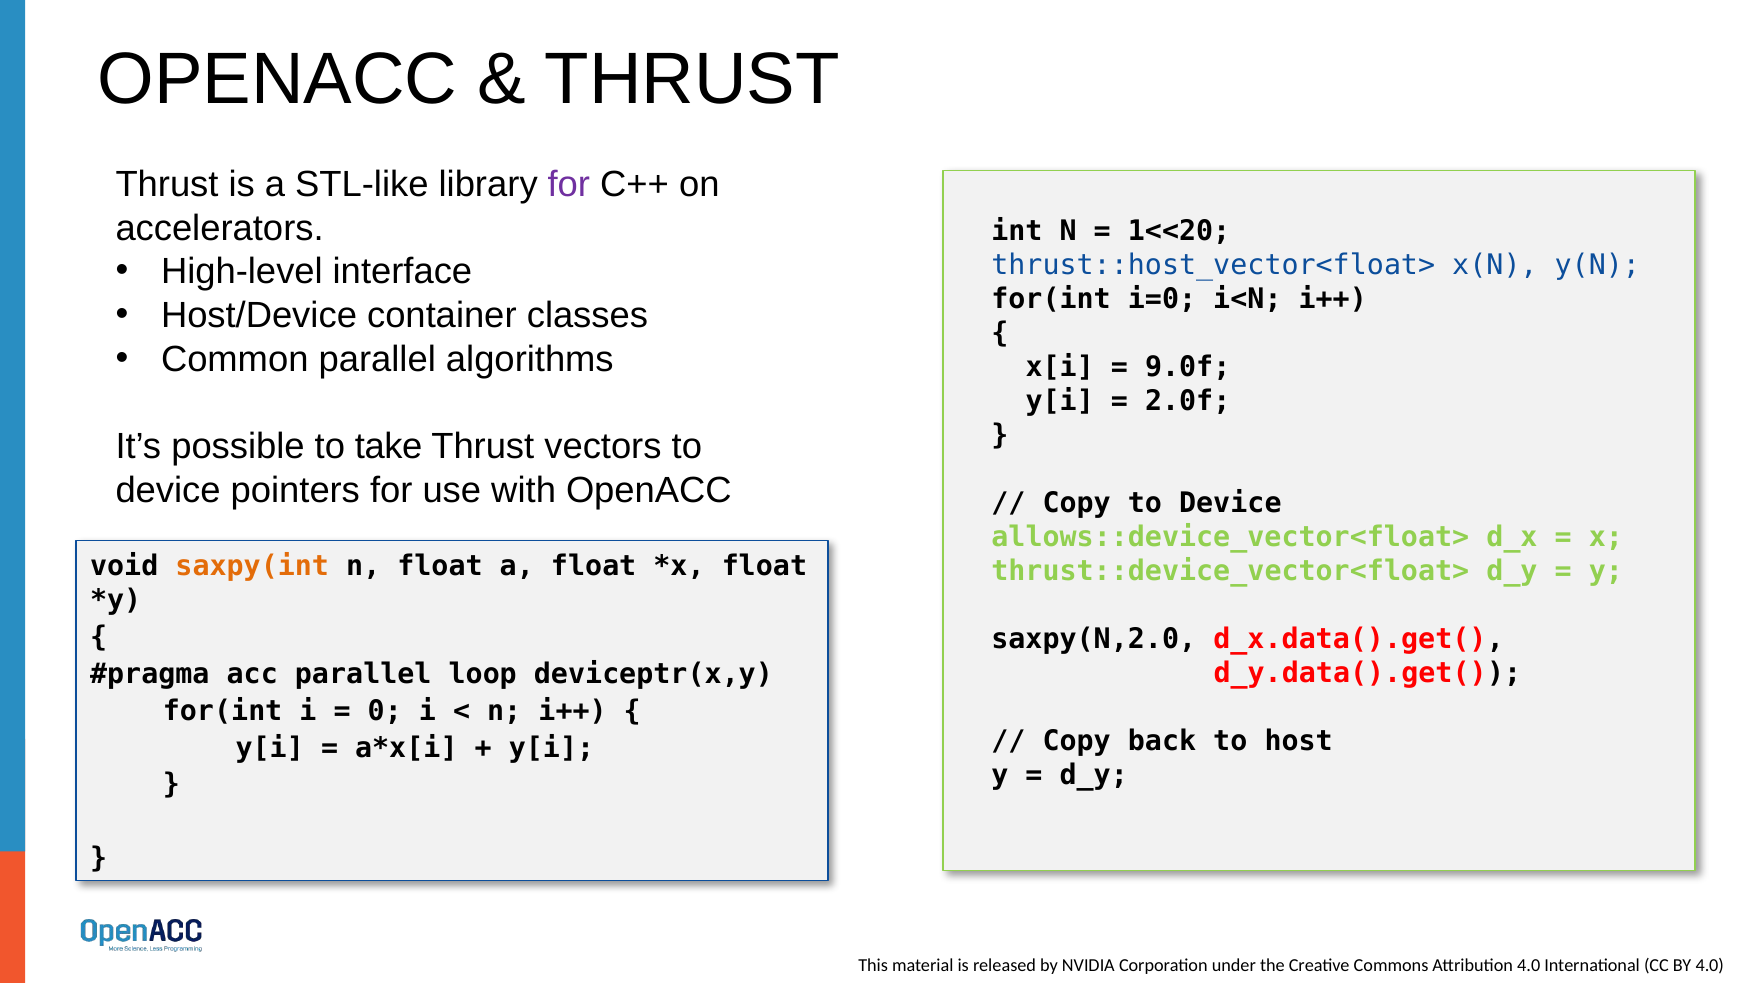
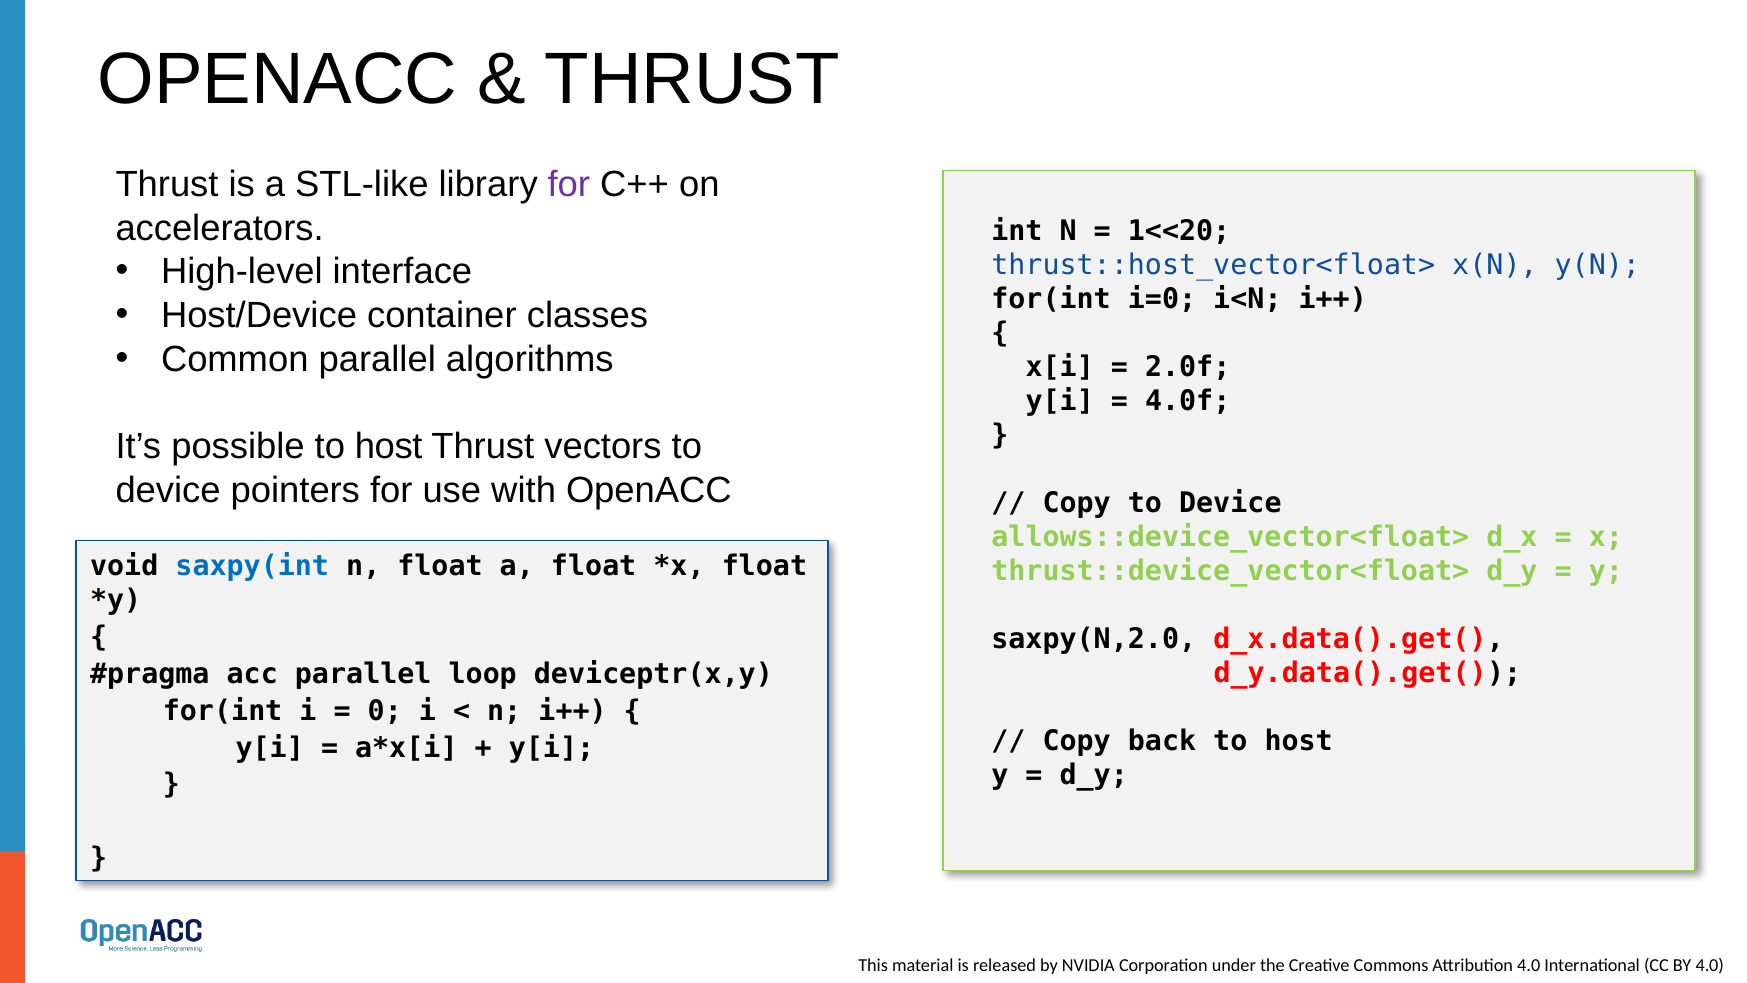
9.0f: 9.0f -> 2.0f
2.0f: 2.0f -> 4.0f
possible to take: take -> host
saxpy(int colour: orange -> blue
